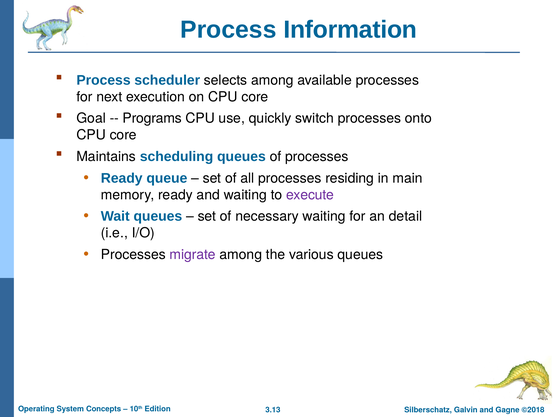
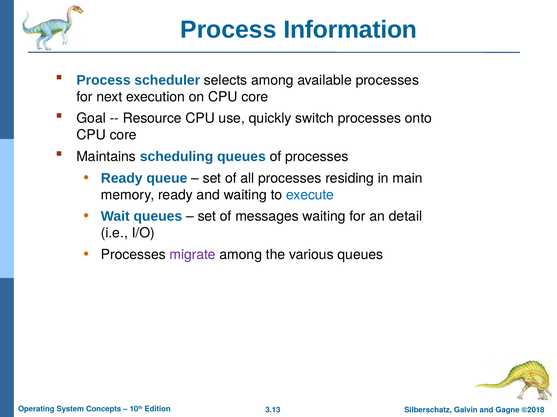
Programs: Programs -> Resource
execute colour: purple -> blue
necessary: necessary -> messages
